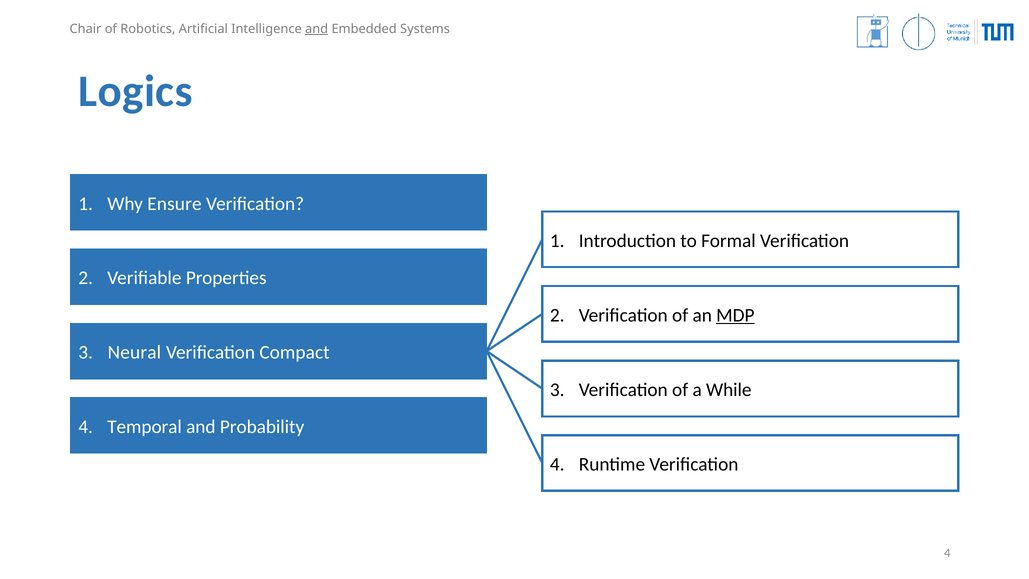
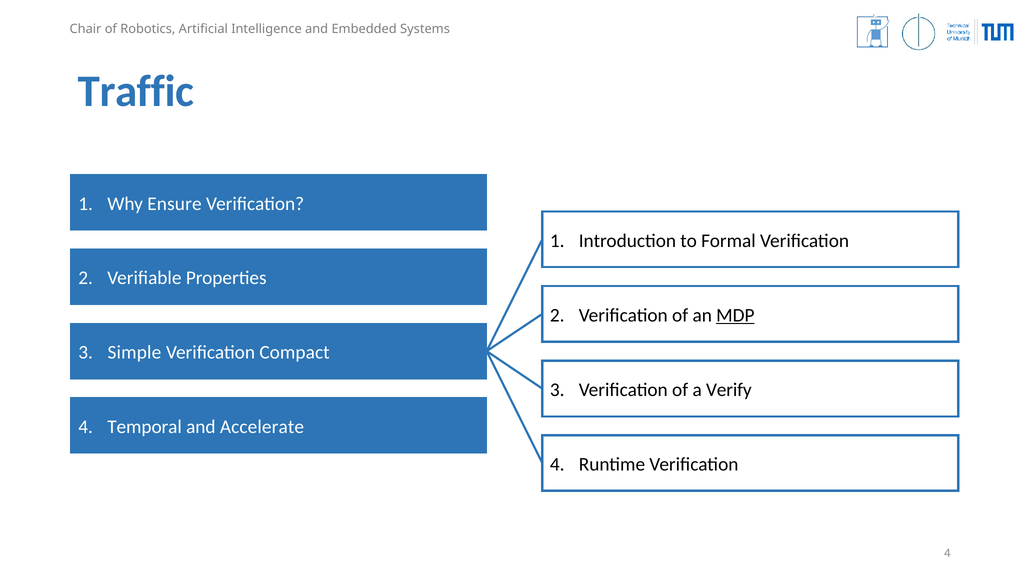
and at (317, 29) underline: present -> none
Logics: Logics -> Traffic
Neural: Neural -> Simple
While: While -> Verify
Probability: Probability -> Accelerate
